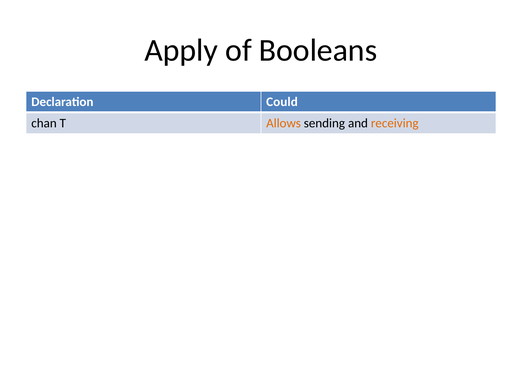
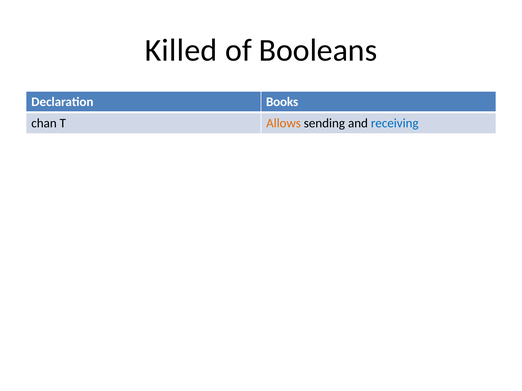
Apply: Apply -> Killed
Could: Could -> Books
receiving colour: orange -> blue
